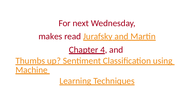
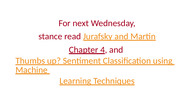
makes: makes -> stance
